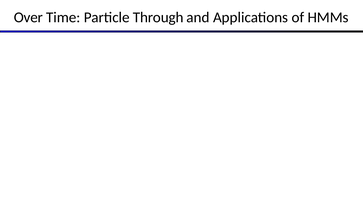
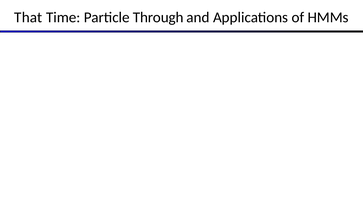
Over: Over -> That
